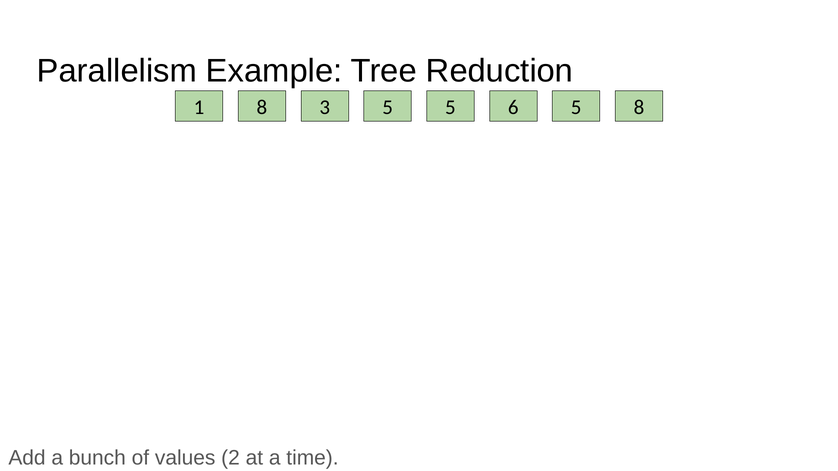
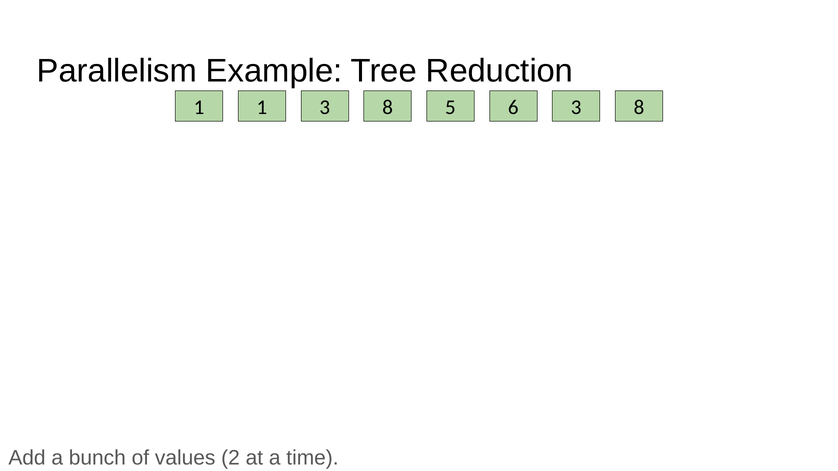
1 8: 8 -> 1
5 at (388, 107): 5 -> 8
6 5: 5 -> 3
